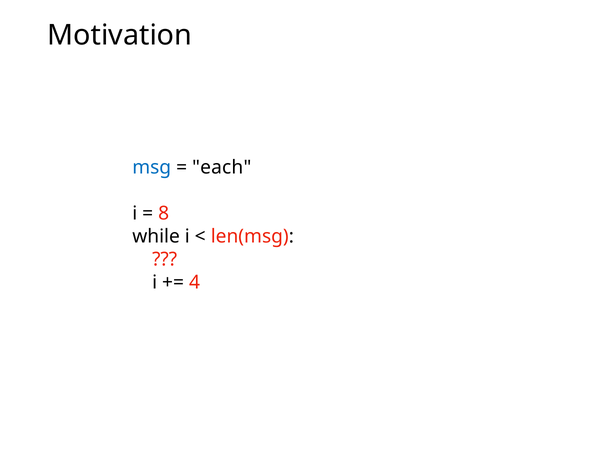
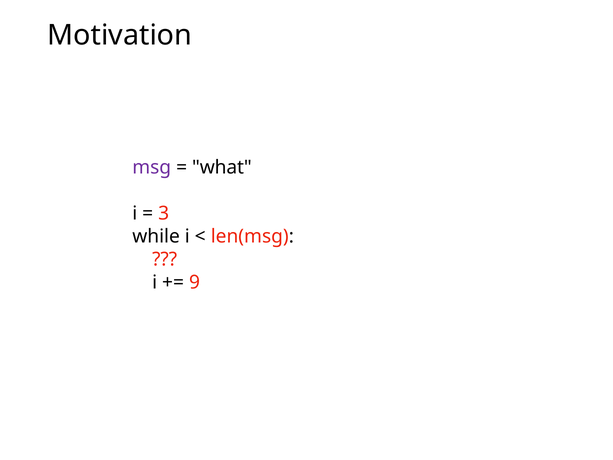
msg colour: blue -> purple
each: each -> what
8: 8 -> 3
4: 4 -> 9
